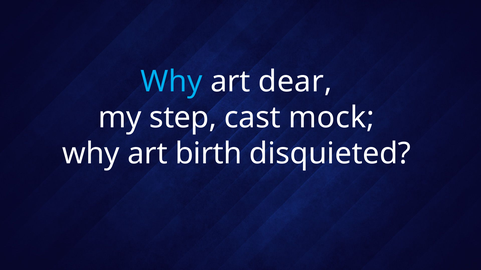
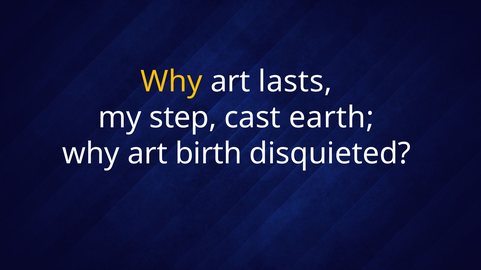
Why at (172, 82) colour: light blue -> yellow
dear: dear -> lasts
mock: mock -> earth
